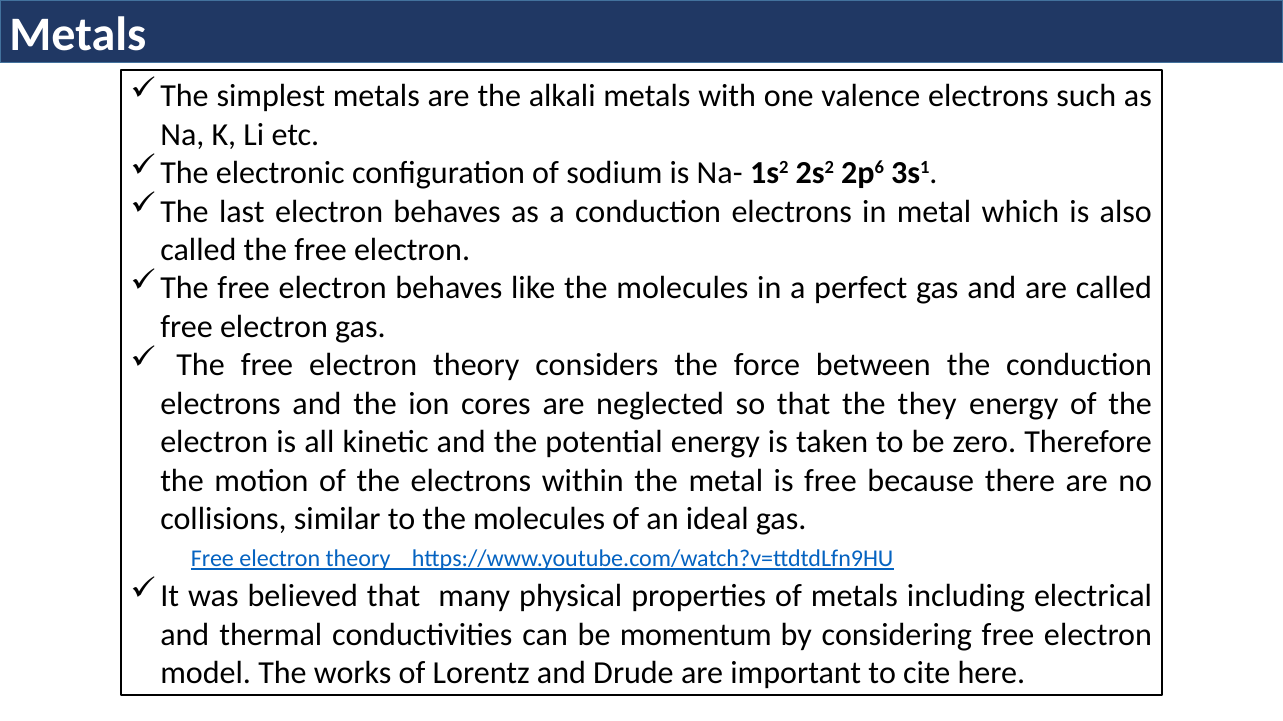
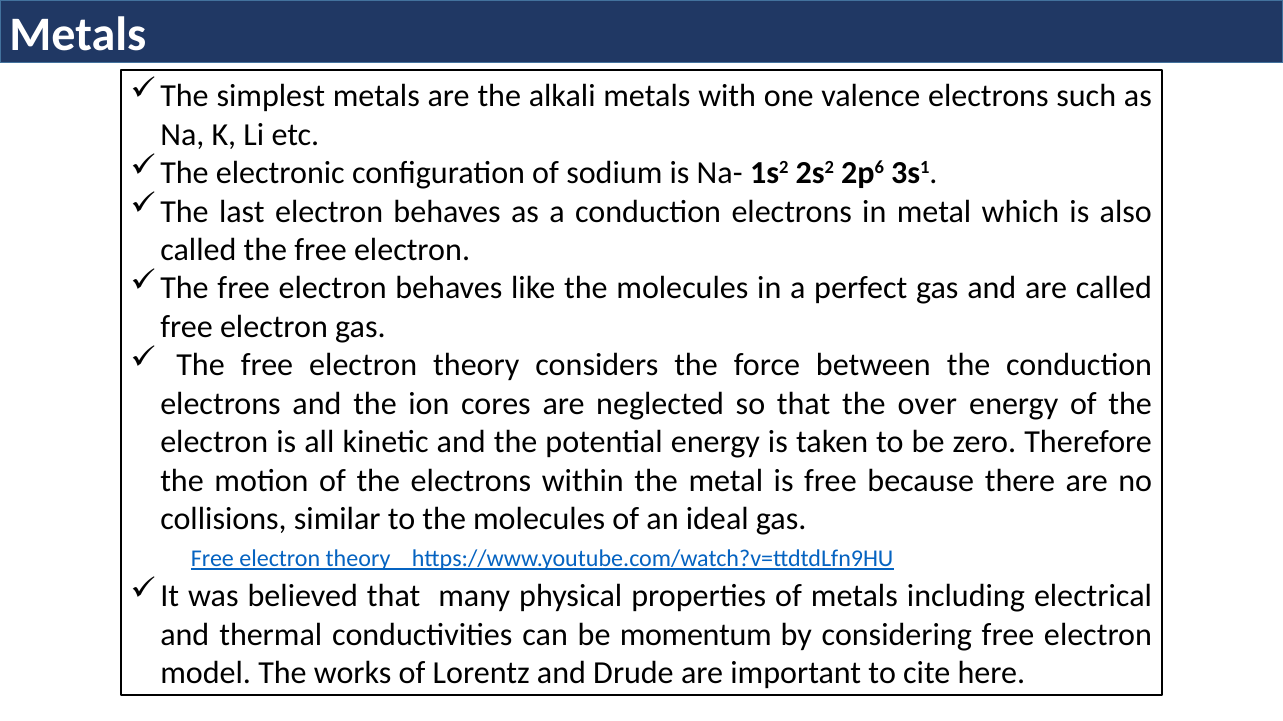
they: they -> over
